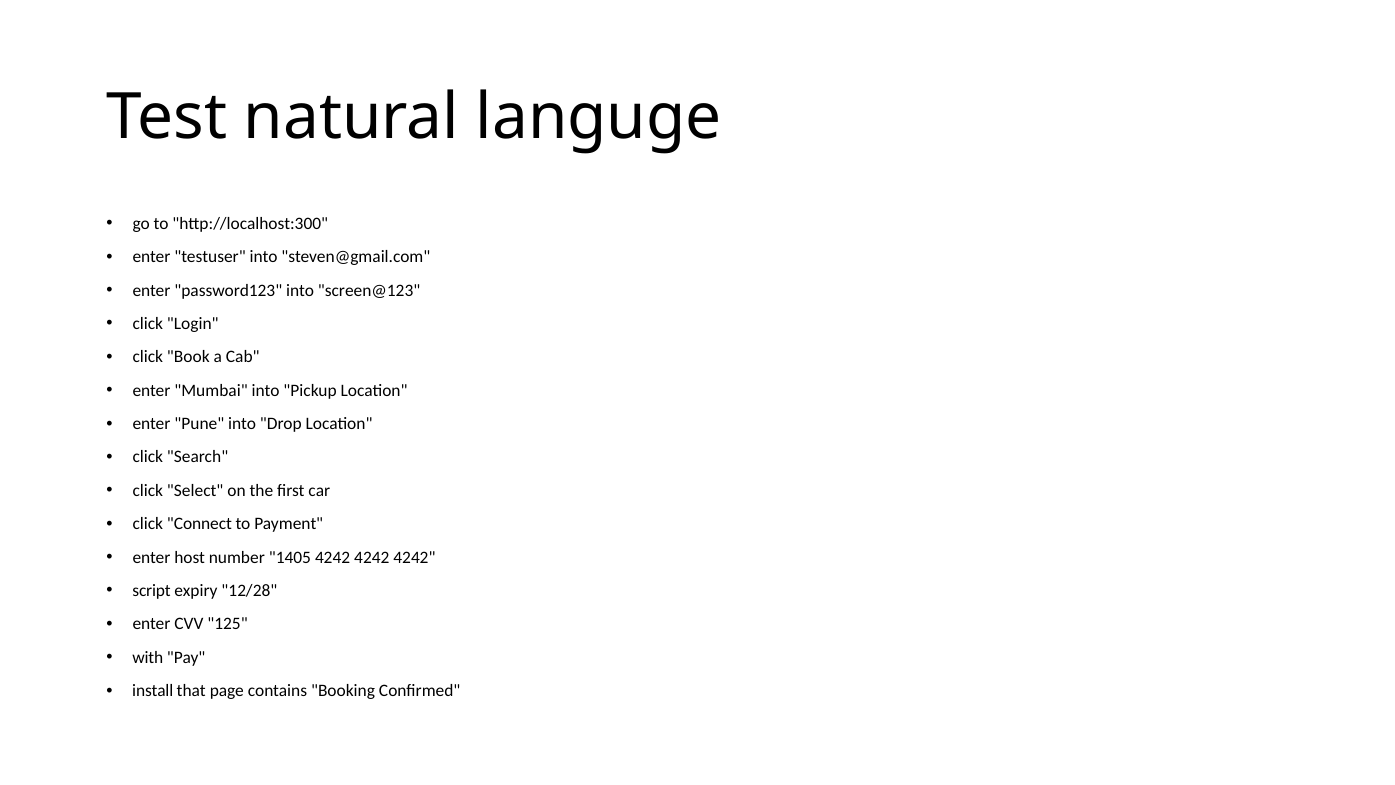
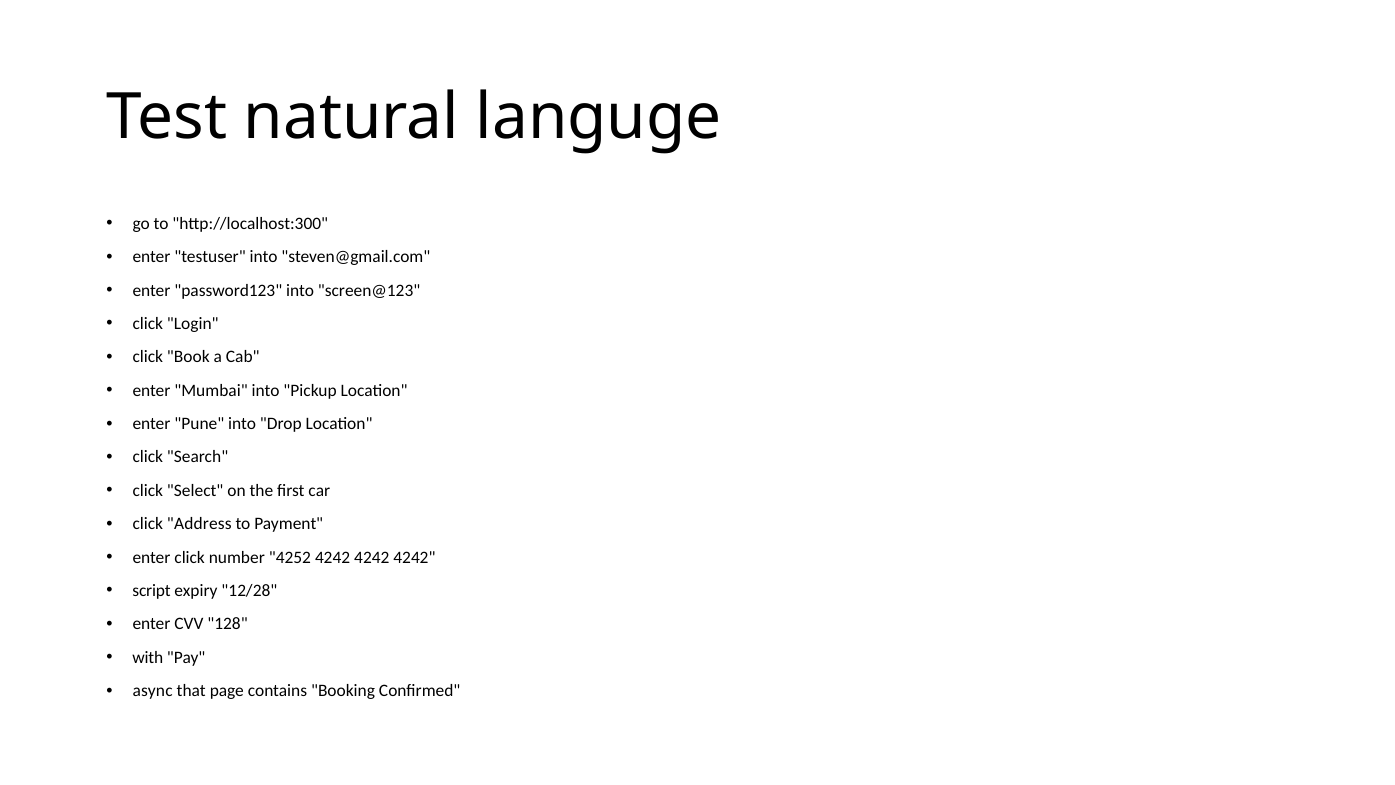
Connect: Connect -> Address
enter host: host -> click
1405: 1405 -> 4252
125: 125 -> 128
install: install -> async
